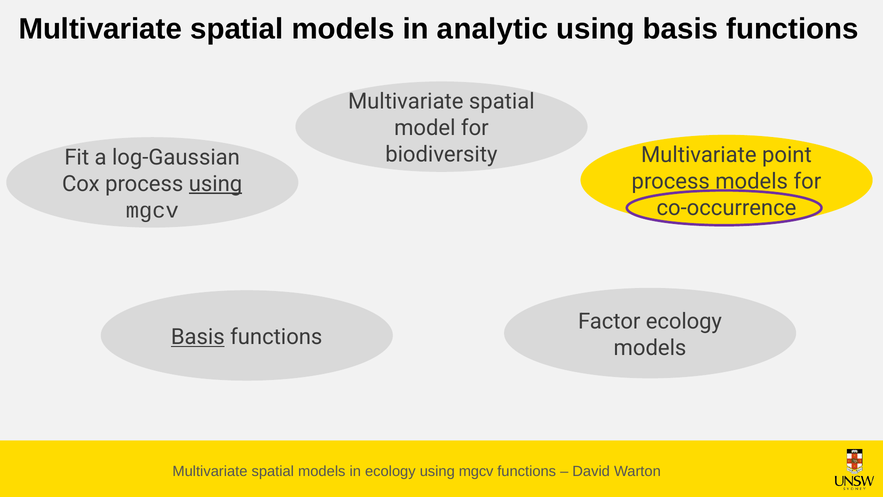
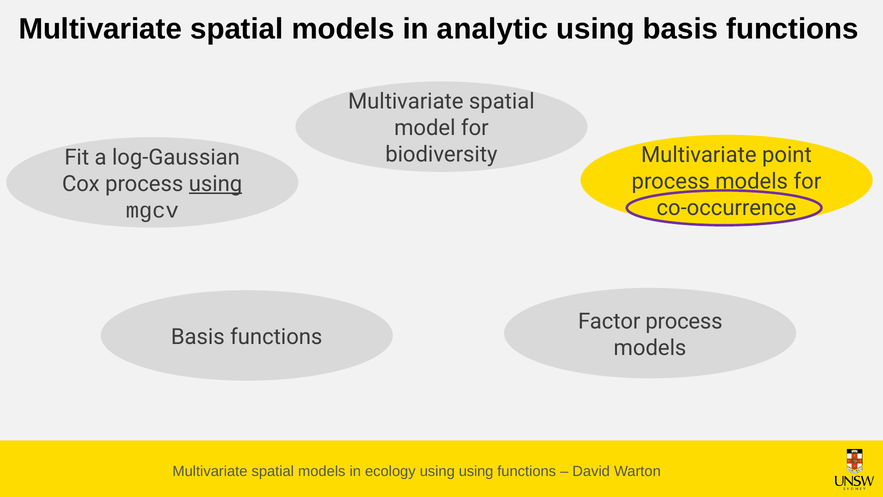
Factor ecology: ecology -> process
Basis at (198, 337) underline: present -> none
ecology using mgcv: mgcv -> using
